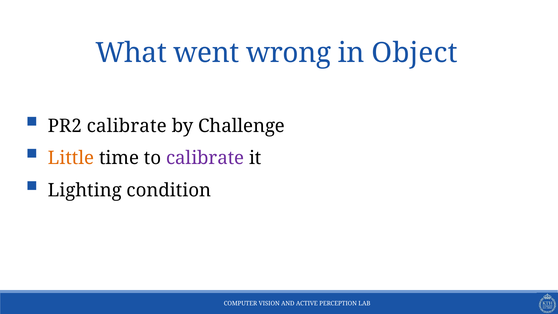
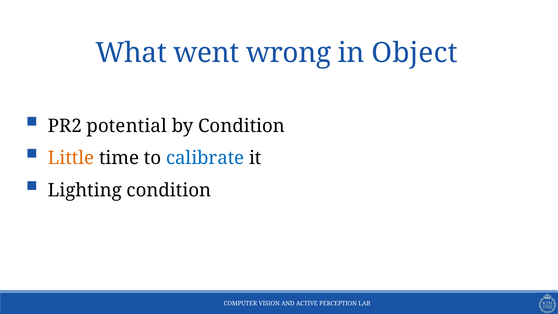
PR2 calibrate: calibrate -> potential
by Challenge: Challenge -> Condition
calibrate at (205, 158) colour: purple -> blue
